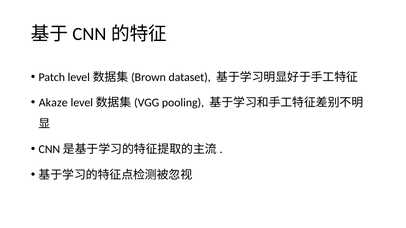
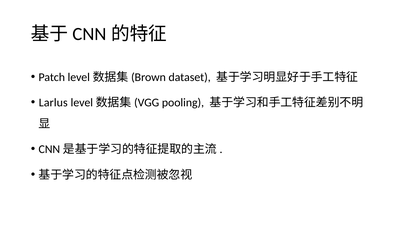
Akaze: Akaze -> Larlus
